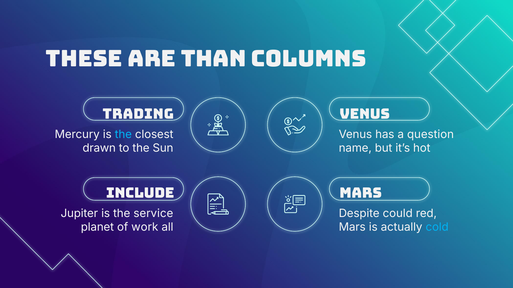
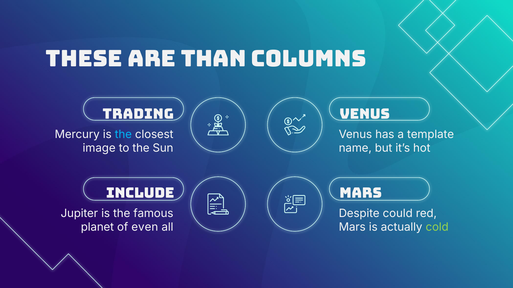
question: question -> template
drawn: drawn -> image
service: service -> famous
work: work -> even
cold colour: light blue -> light green
